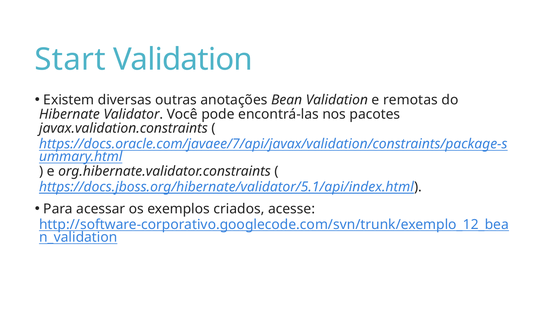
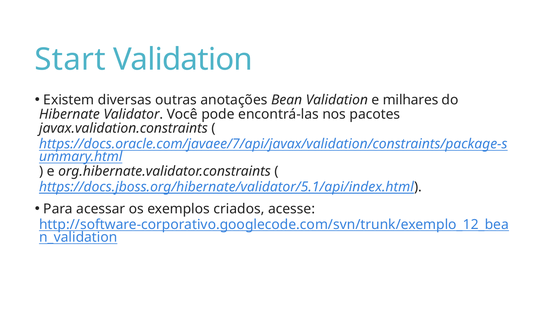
remotas: remotas -> milhares
